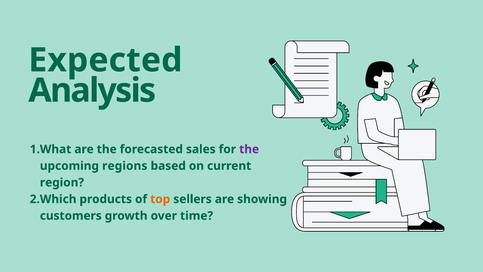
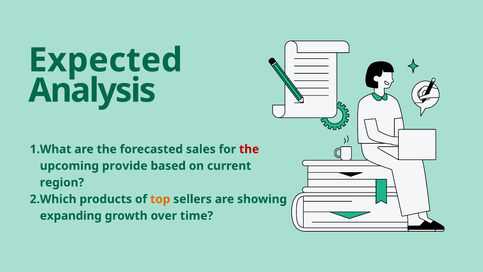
the at (249, 149) colour: purple -> red
regions: regions -> provide
customers: customers -> expanding
